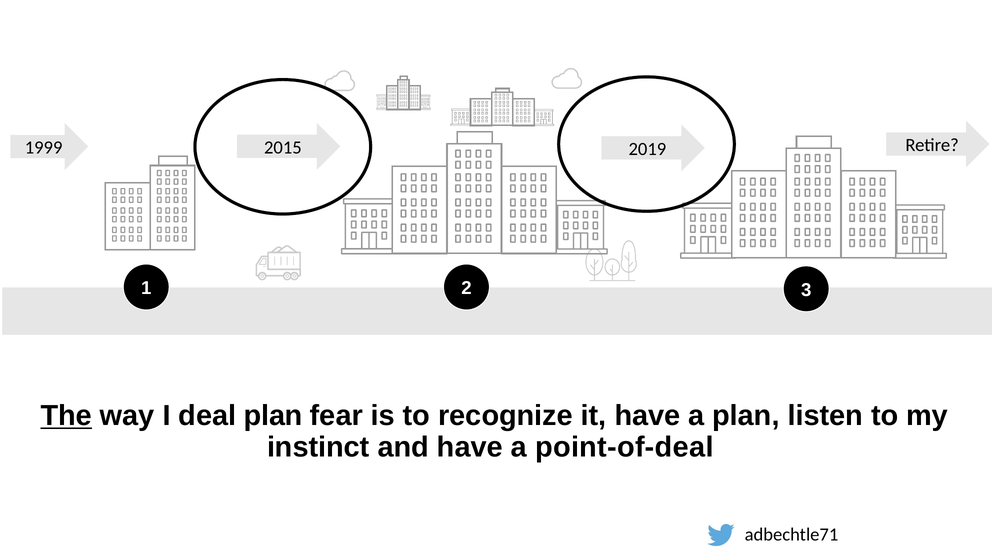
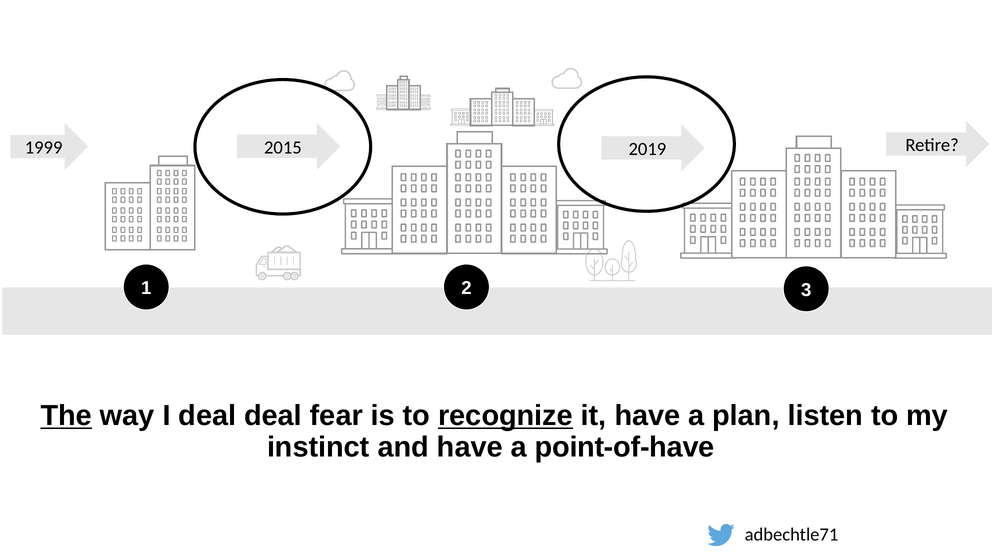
deal plan: plan -> deal
recognize underline: none -> present
point-of-deal: point-of-deal -> point-of-have
